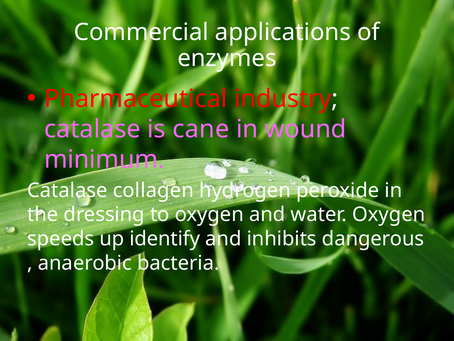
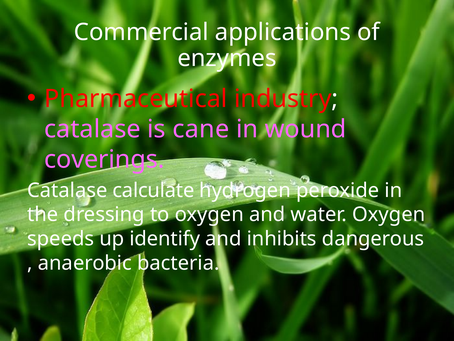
minimum: minimum -> coverings
collagen: collagen -> calculate
